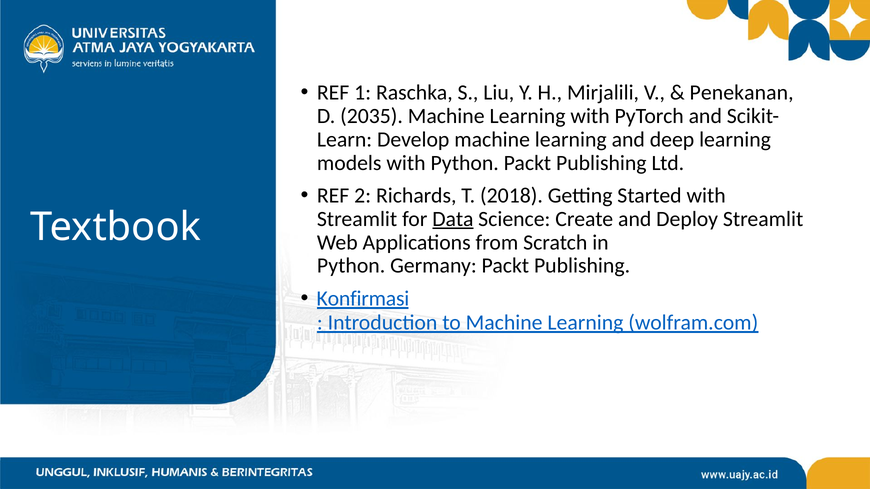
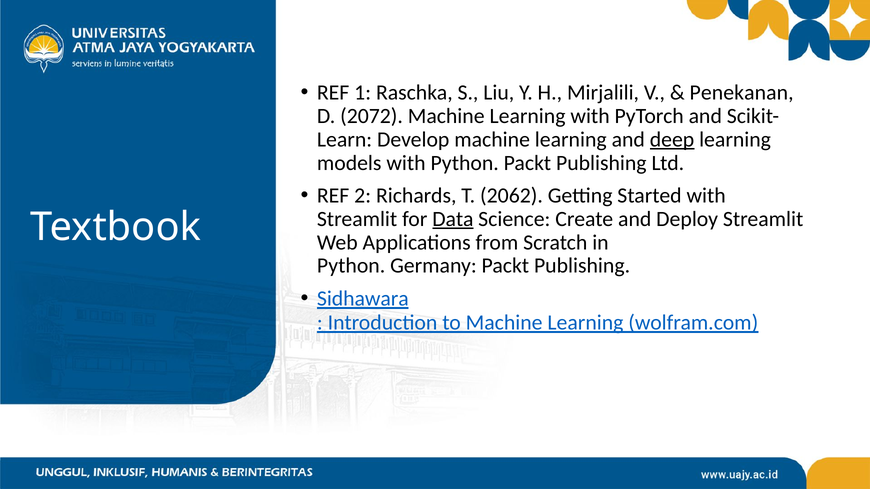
2035: 2035 -> 2072
deep underline: none -> present
2018: 2018 -> 2062
Konfirmasi: Konfirmasi -> Sidhawara
